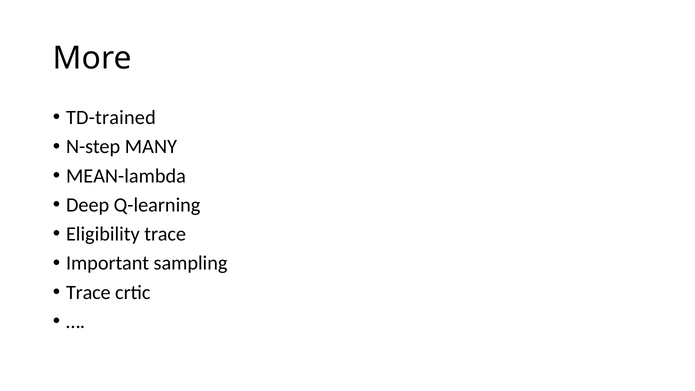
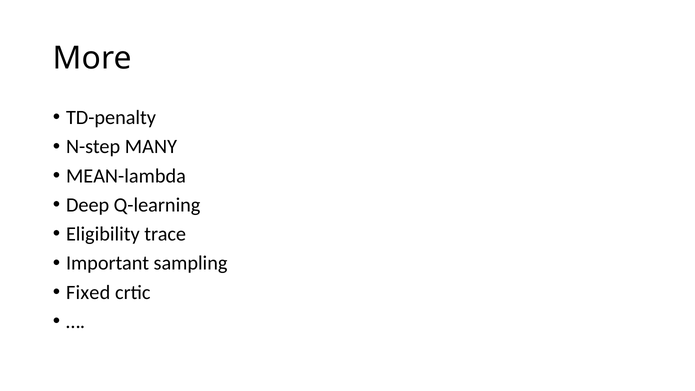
TD-trained: TD-trained -> TD-penalty
Trace at (88, 292): Trace -> Fixed
